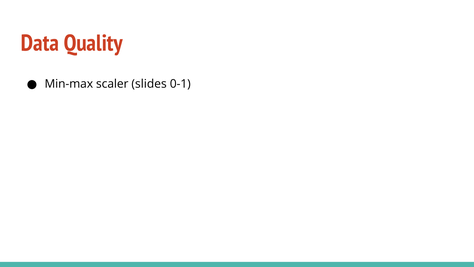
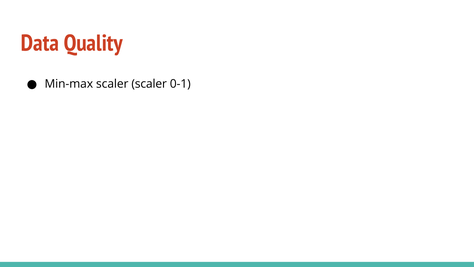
scaler slides: slides -> scaler
